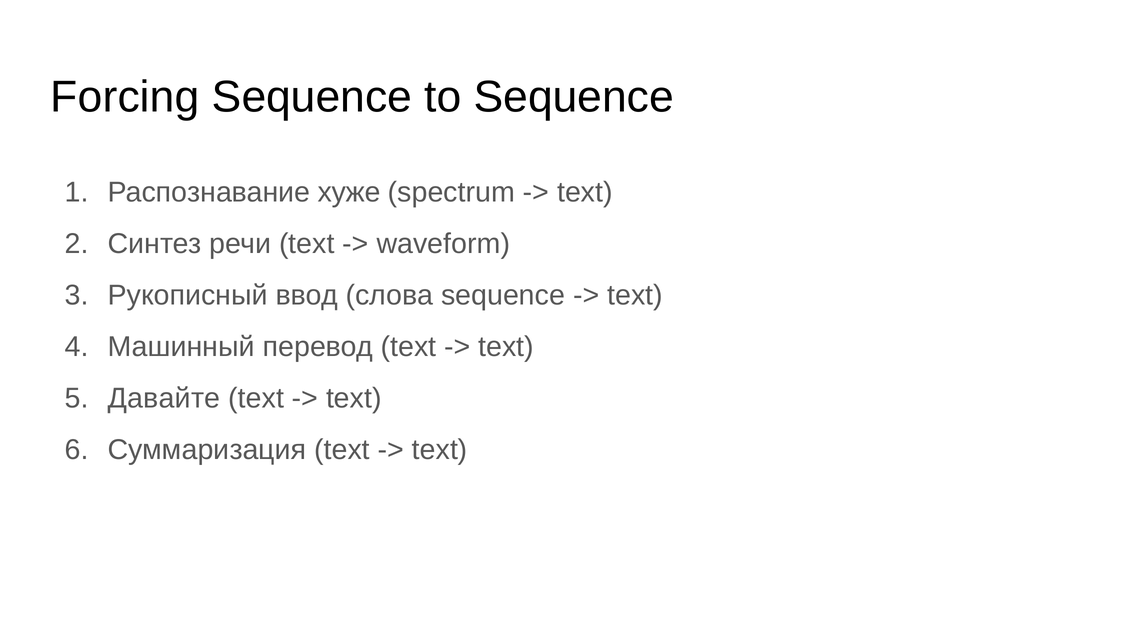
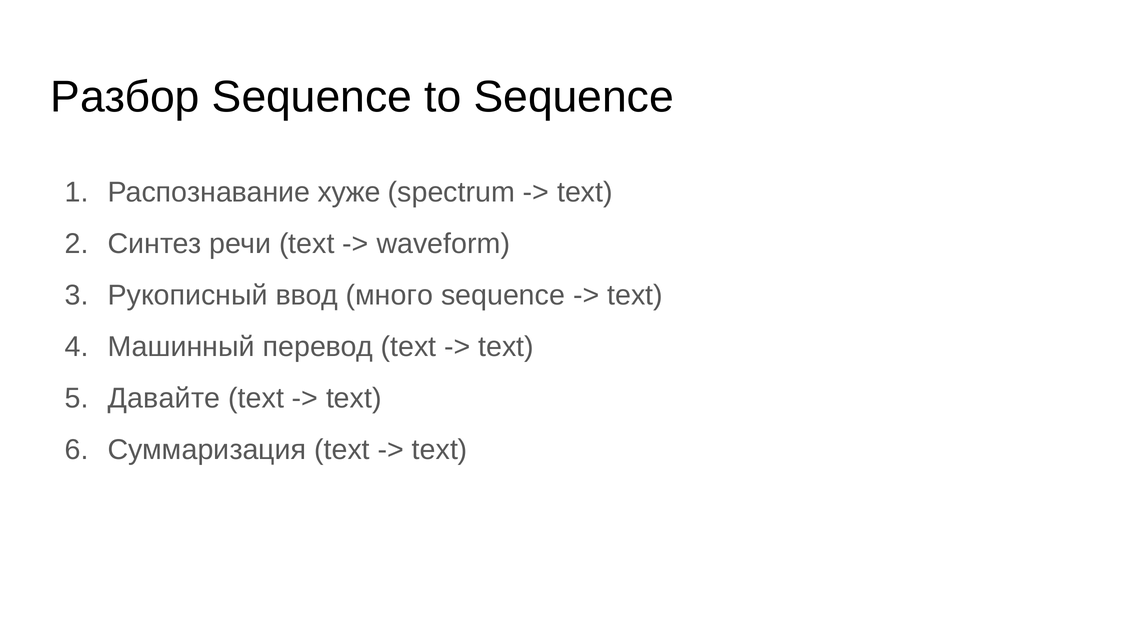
Forcing: Forcing -> Разбор
слова: слова -> много
